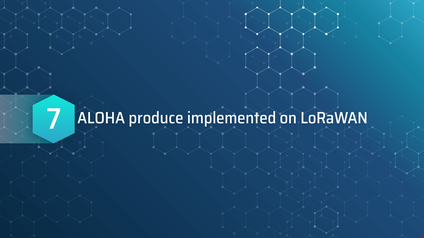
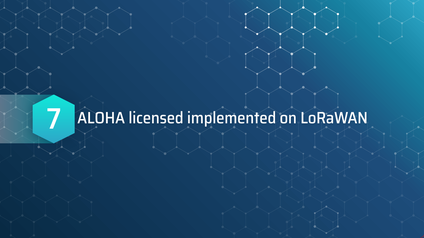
produce: produce -> licensed
